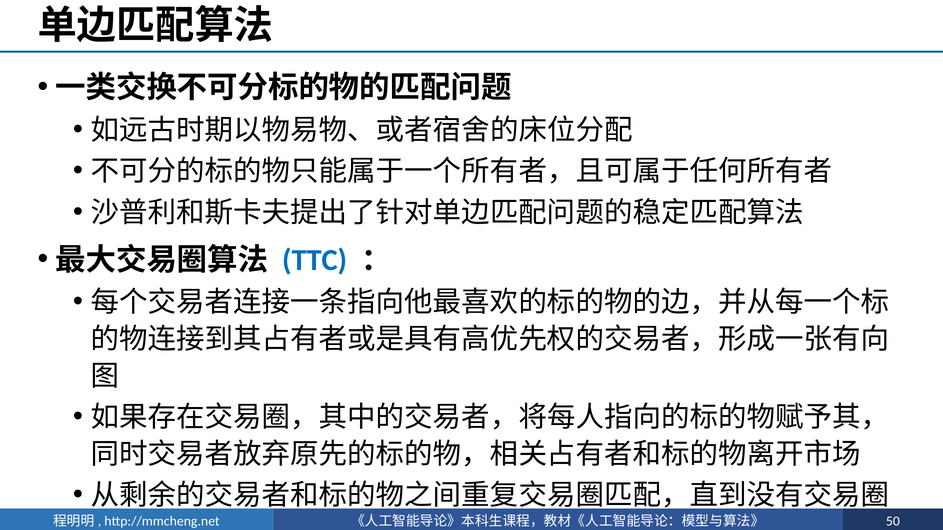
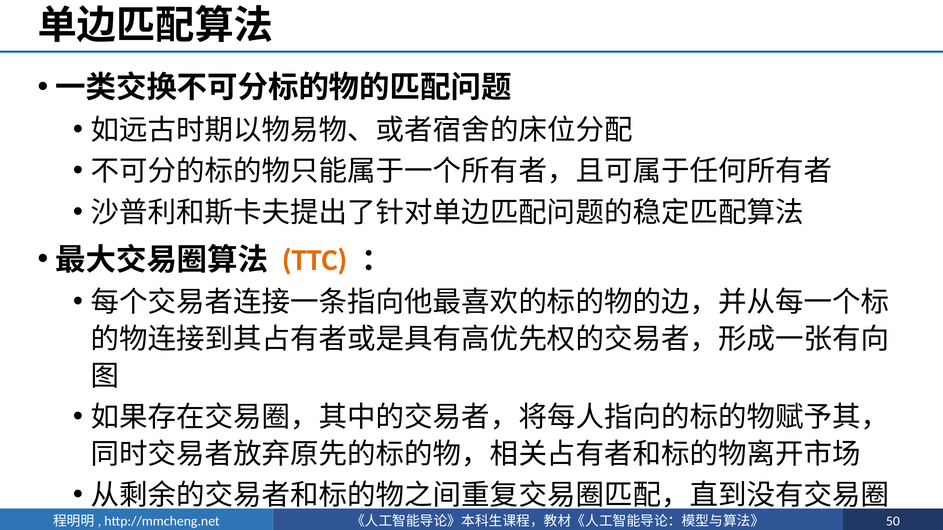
TTC colour: blue -> orange
